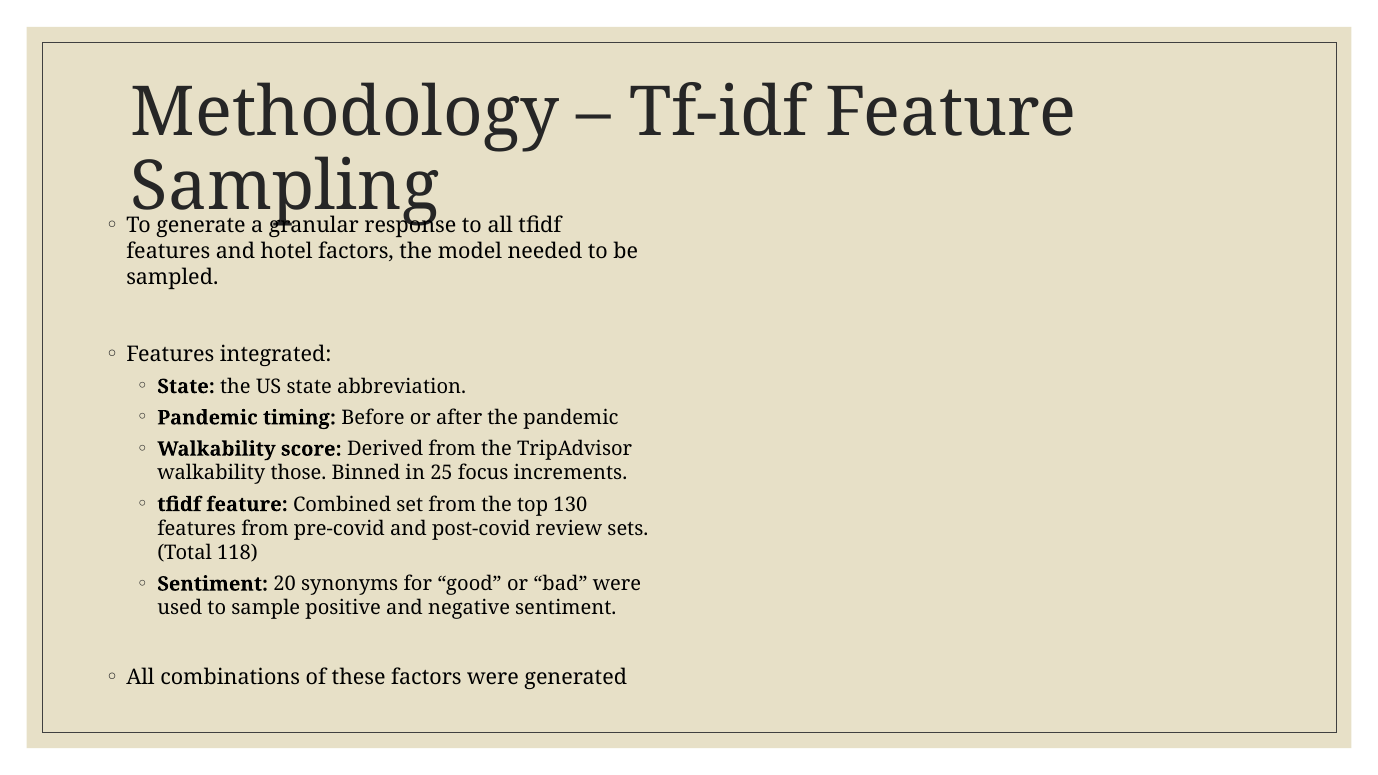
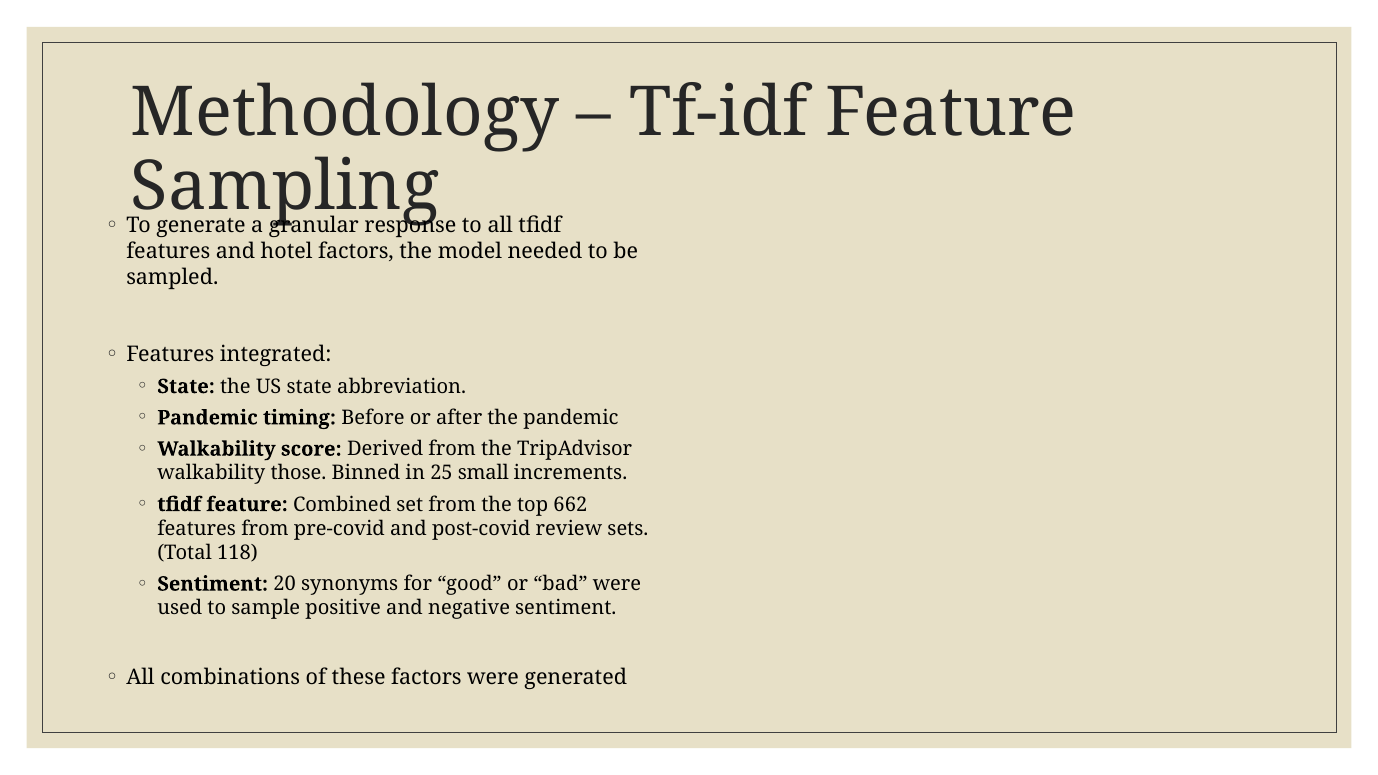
focus: focus -> small
130: 130 -> 662
